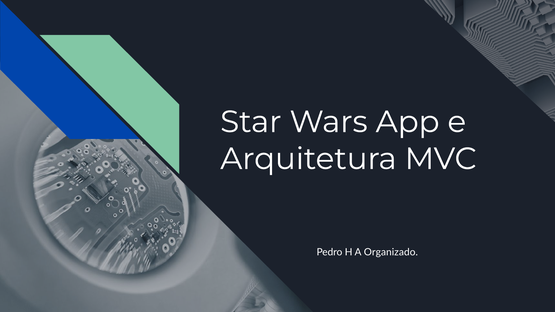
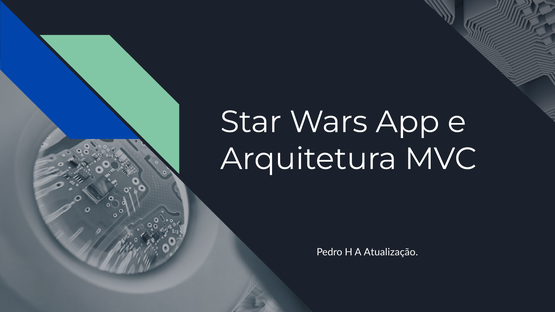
Organizado: Organizado -> Atualização
